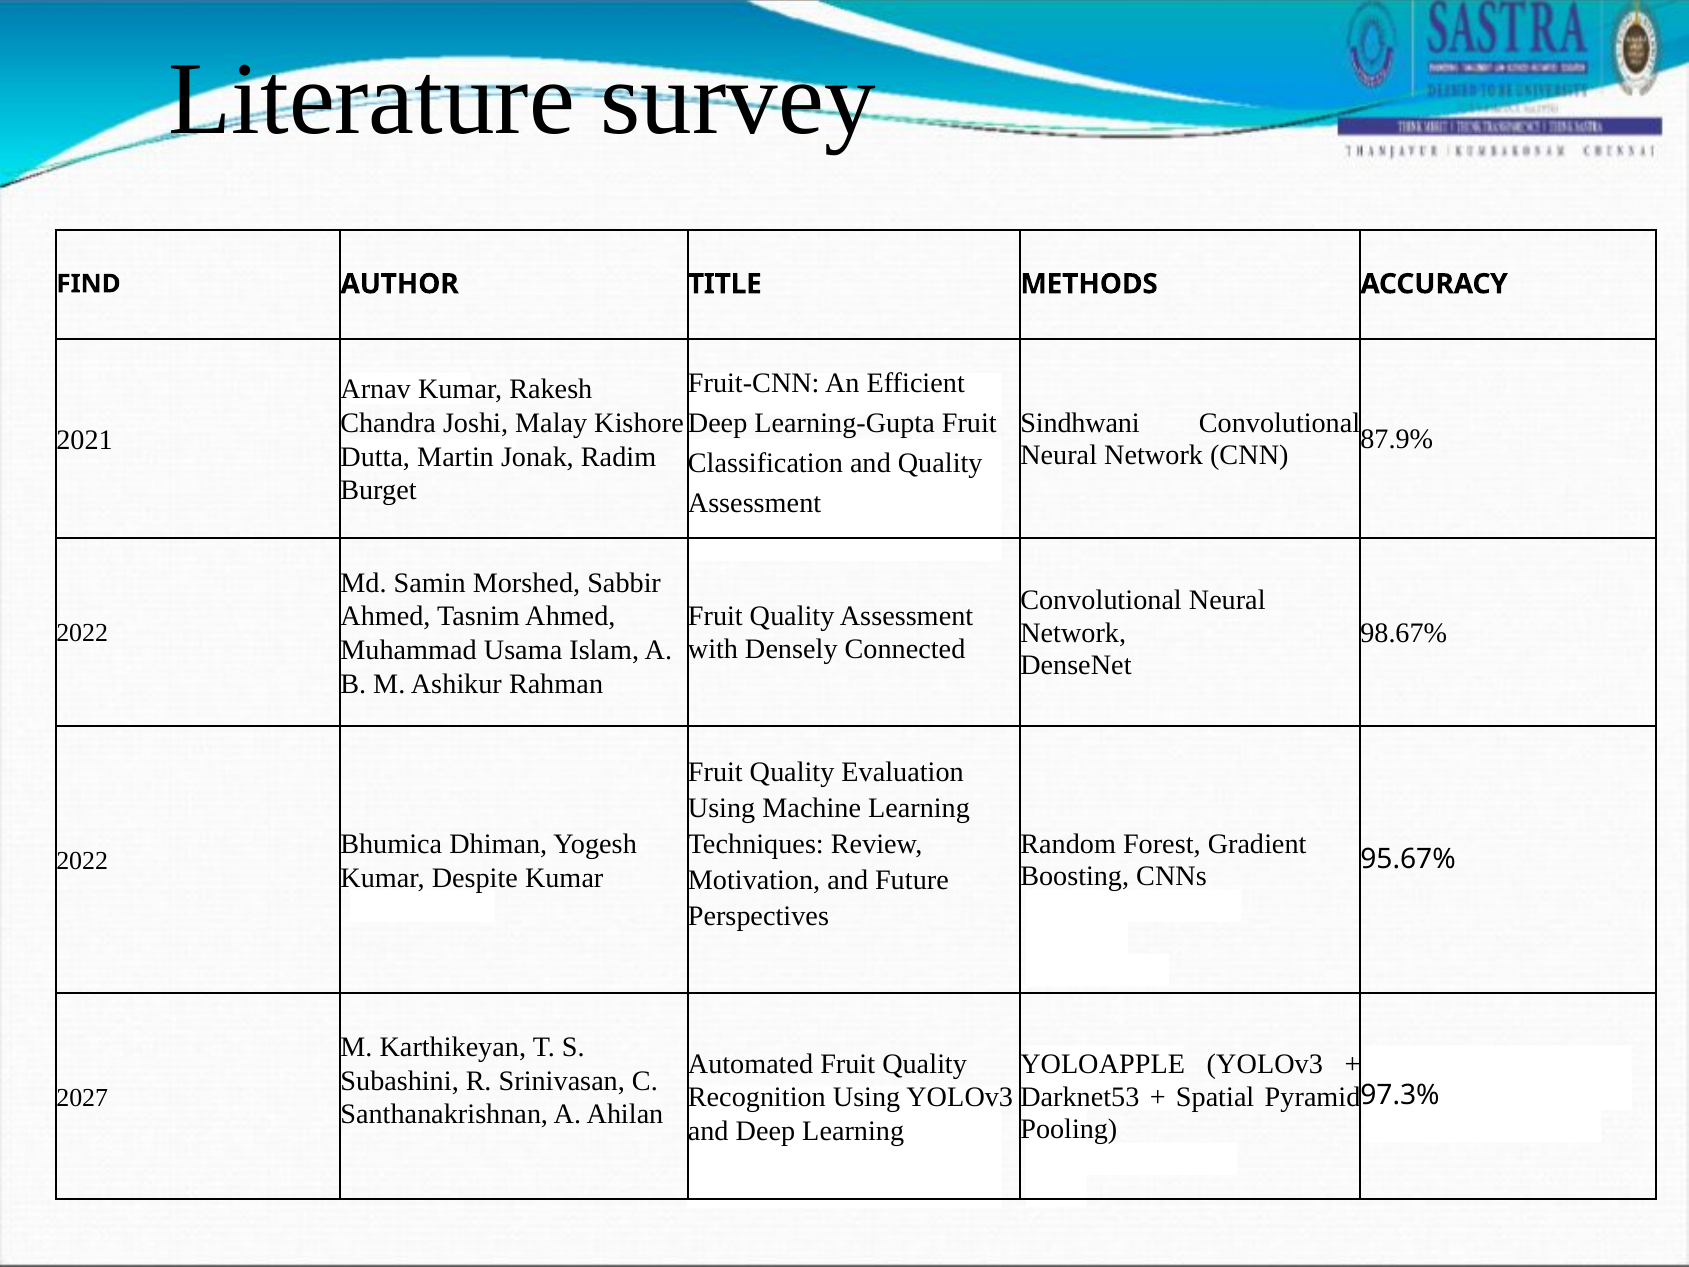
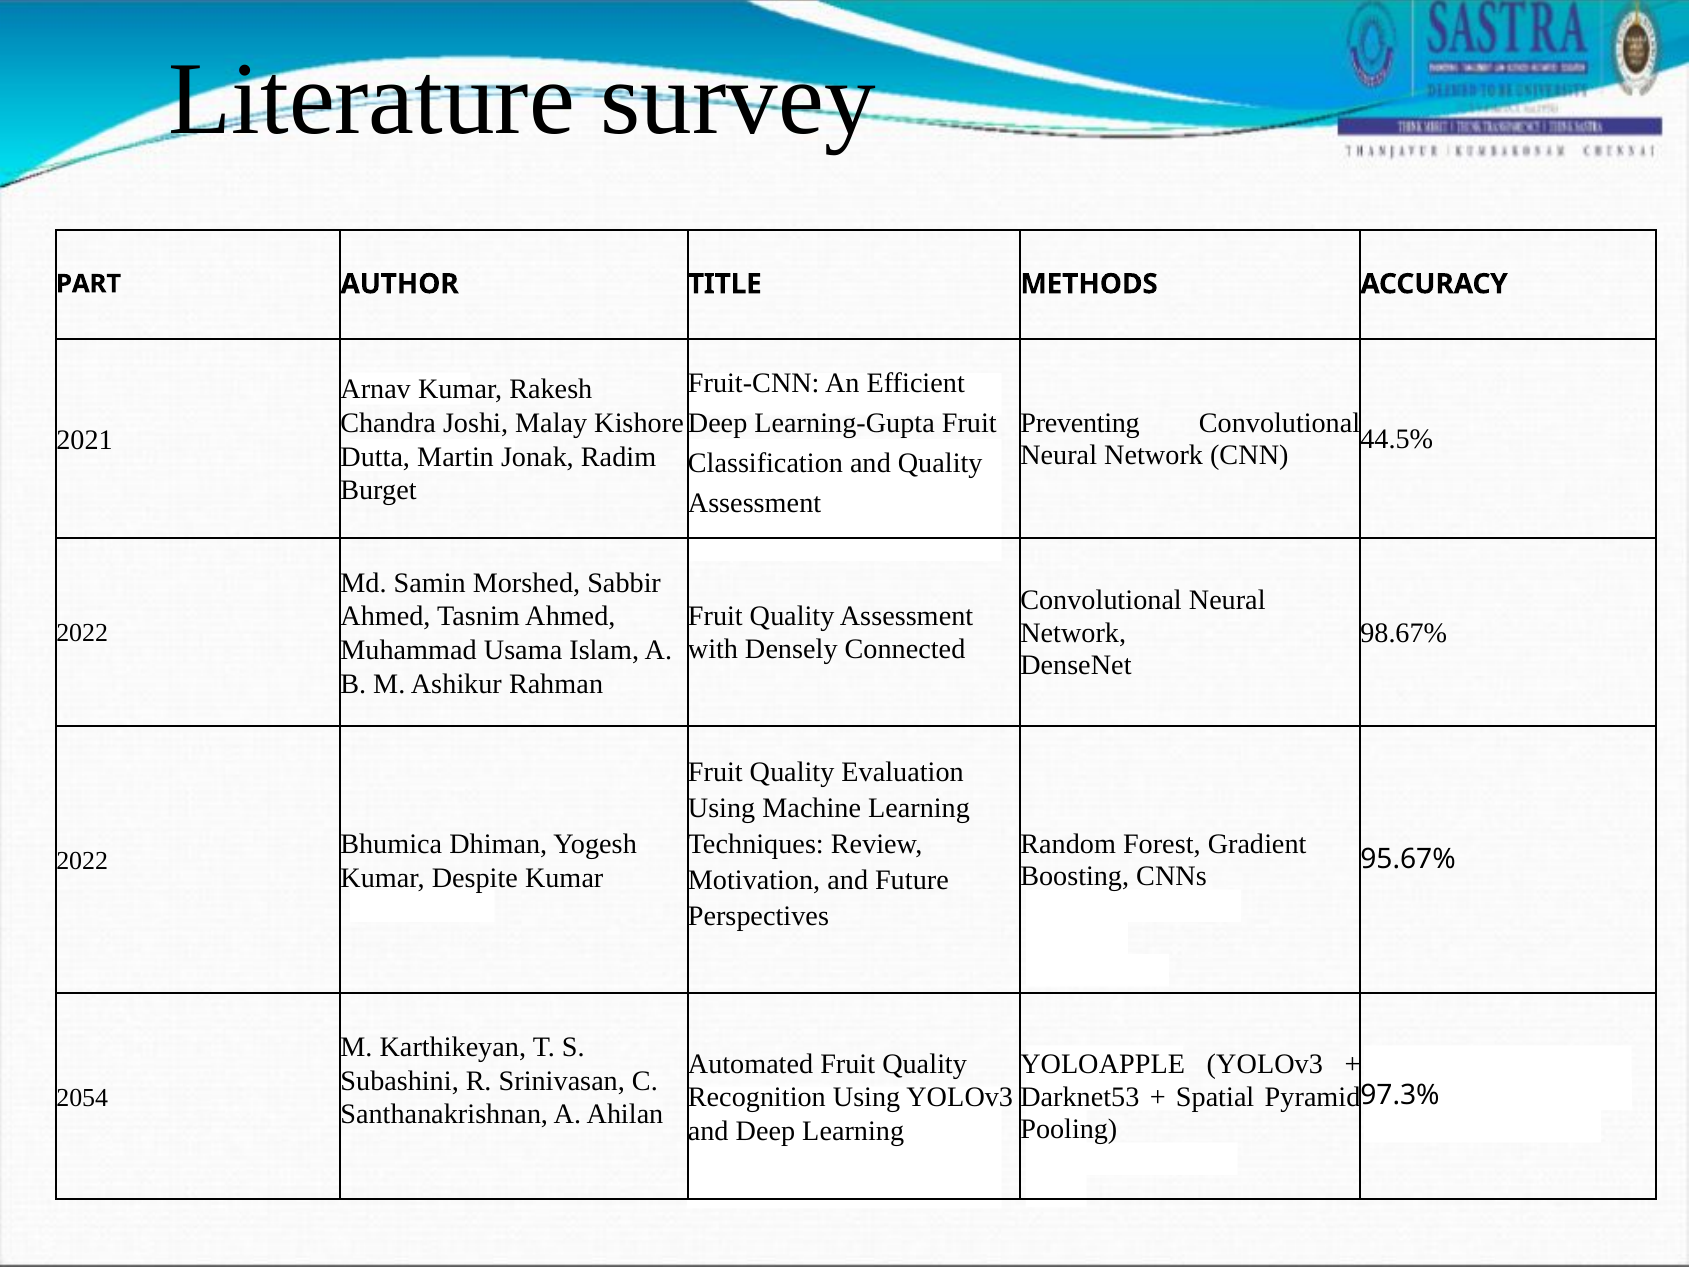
FIND: FIND -> PART
Sindhwani: Sindhwani -> Preventing
87.9%: 87.9% -> 44.5%
2027: 2027 -> 2054
